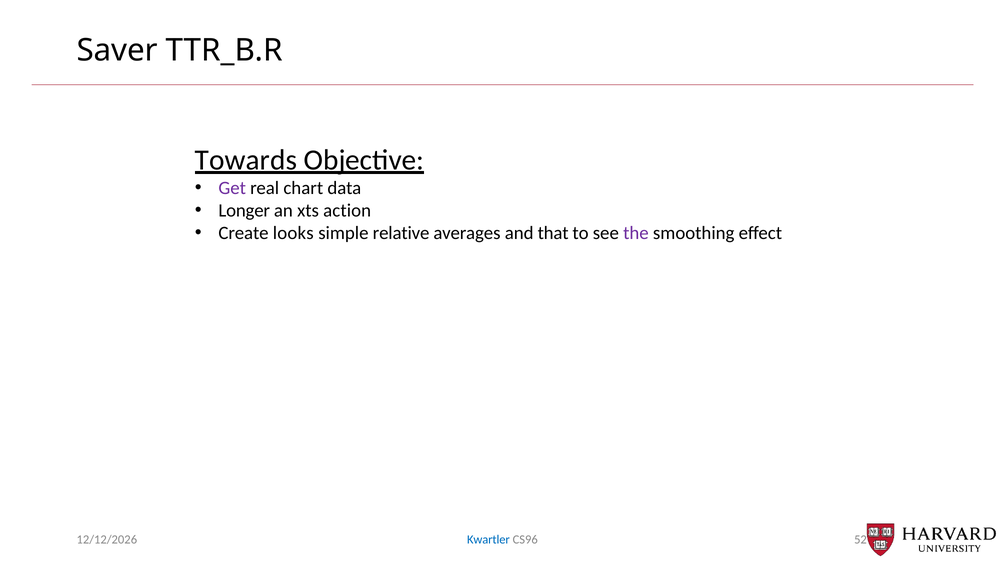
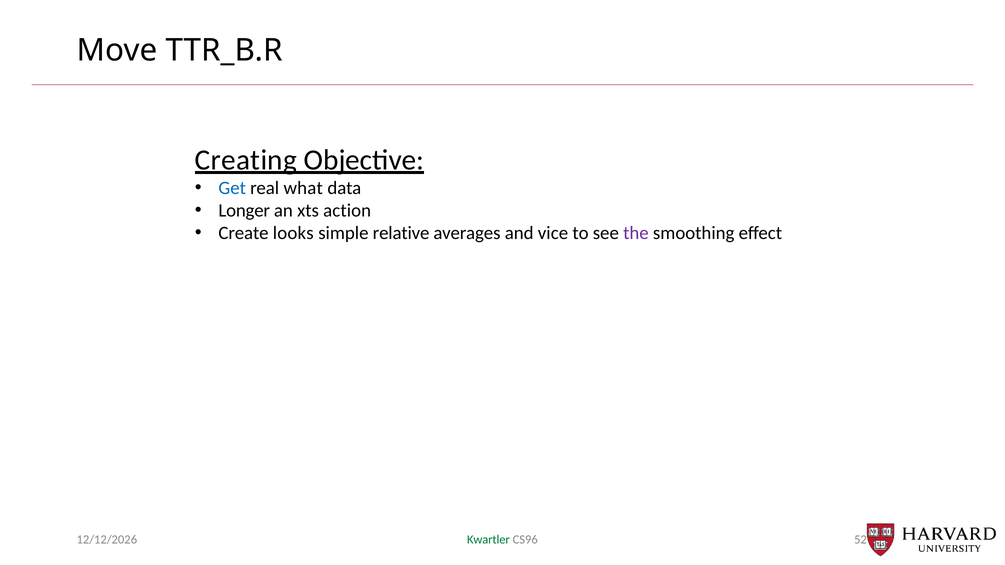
Saver: Saver -> Move
Towards: Towards -> Creating
Get colour: purple -> blue
chart: chart -> what
that: that -> vice
Kwartler colour: blue -> green
